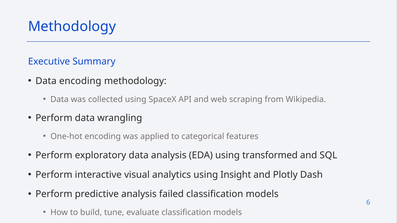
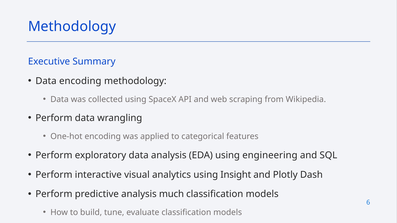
transformed: transformed -> engineering
failed: failed -> much
